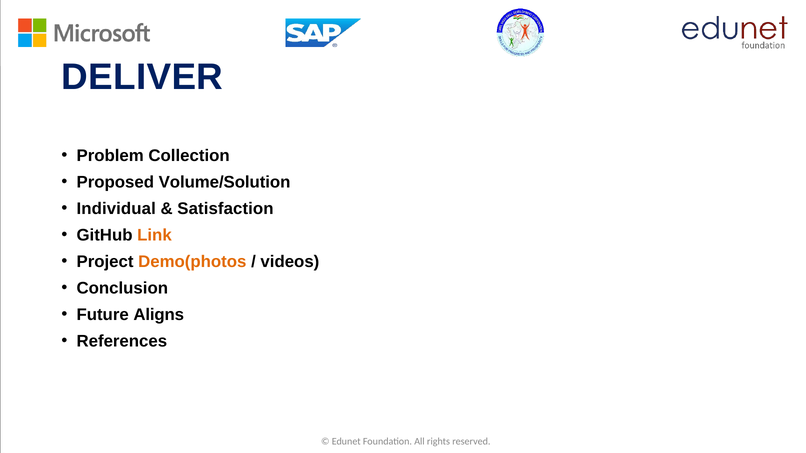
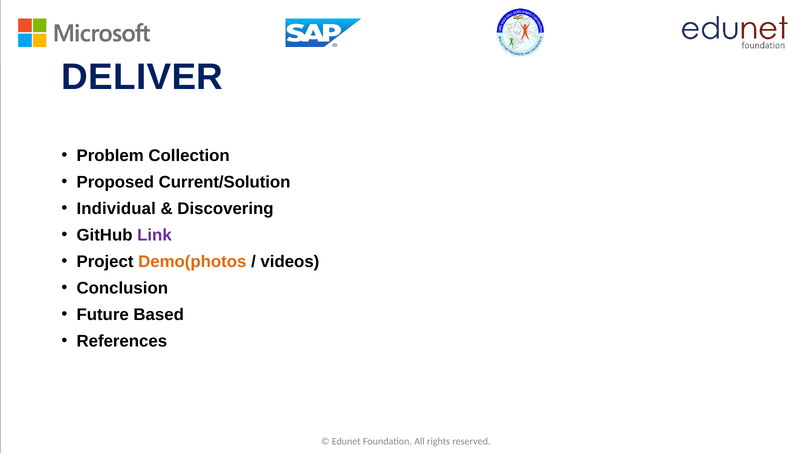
Volume/Solution: Volume/Solution -> Current/Solution
Satisfaction: Satisfaction -> Discovering
Link colour: orange -> purple
Aligns: Aligns -> Based
